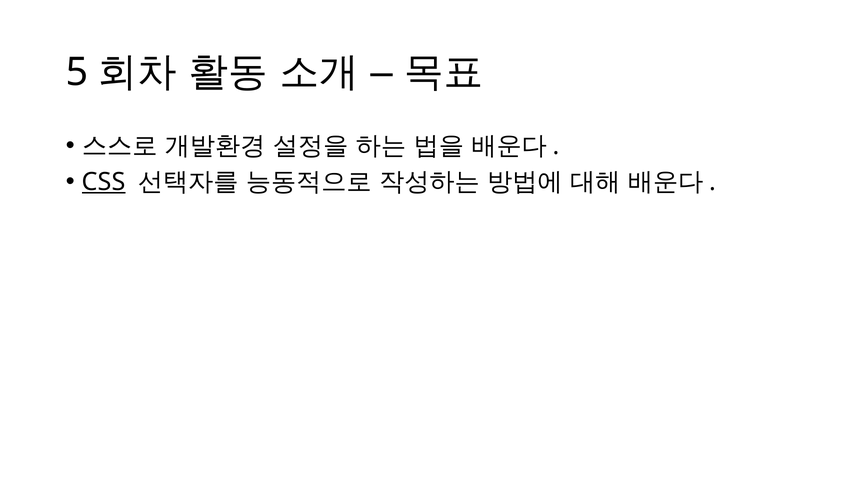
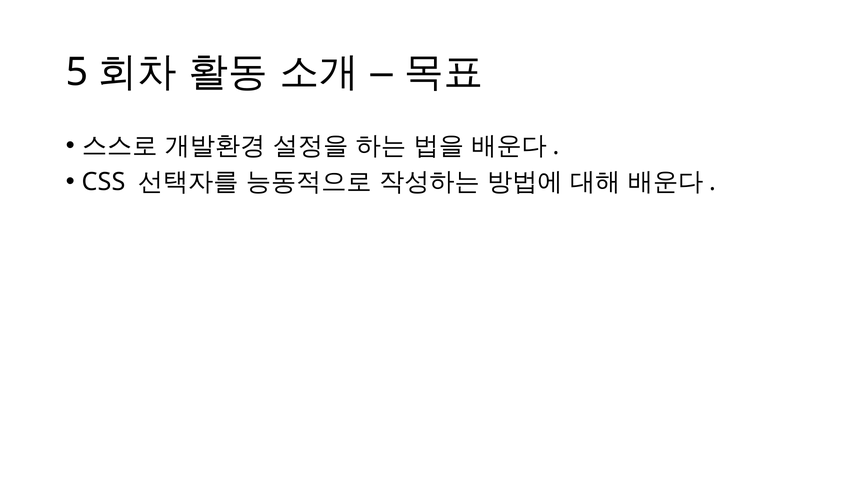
CSS underline: present -> none
